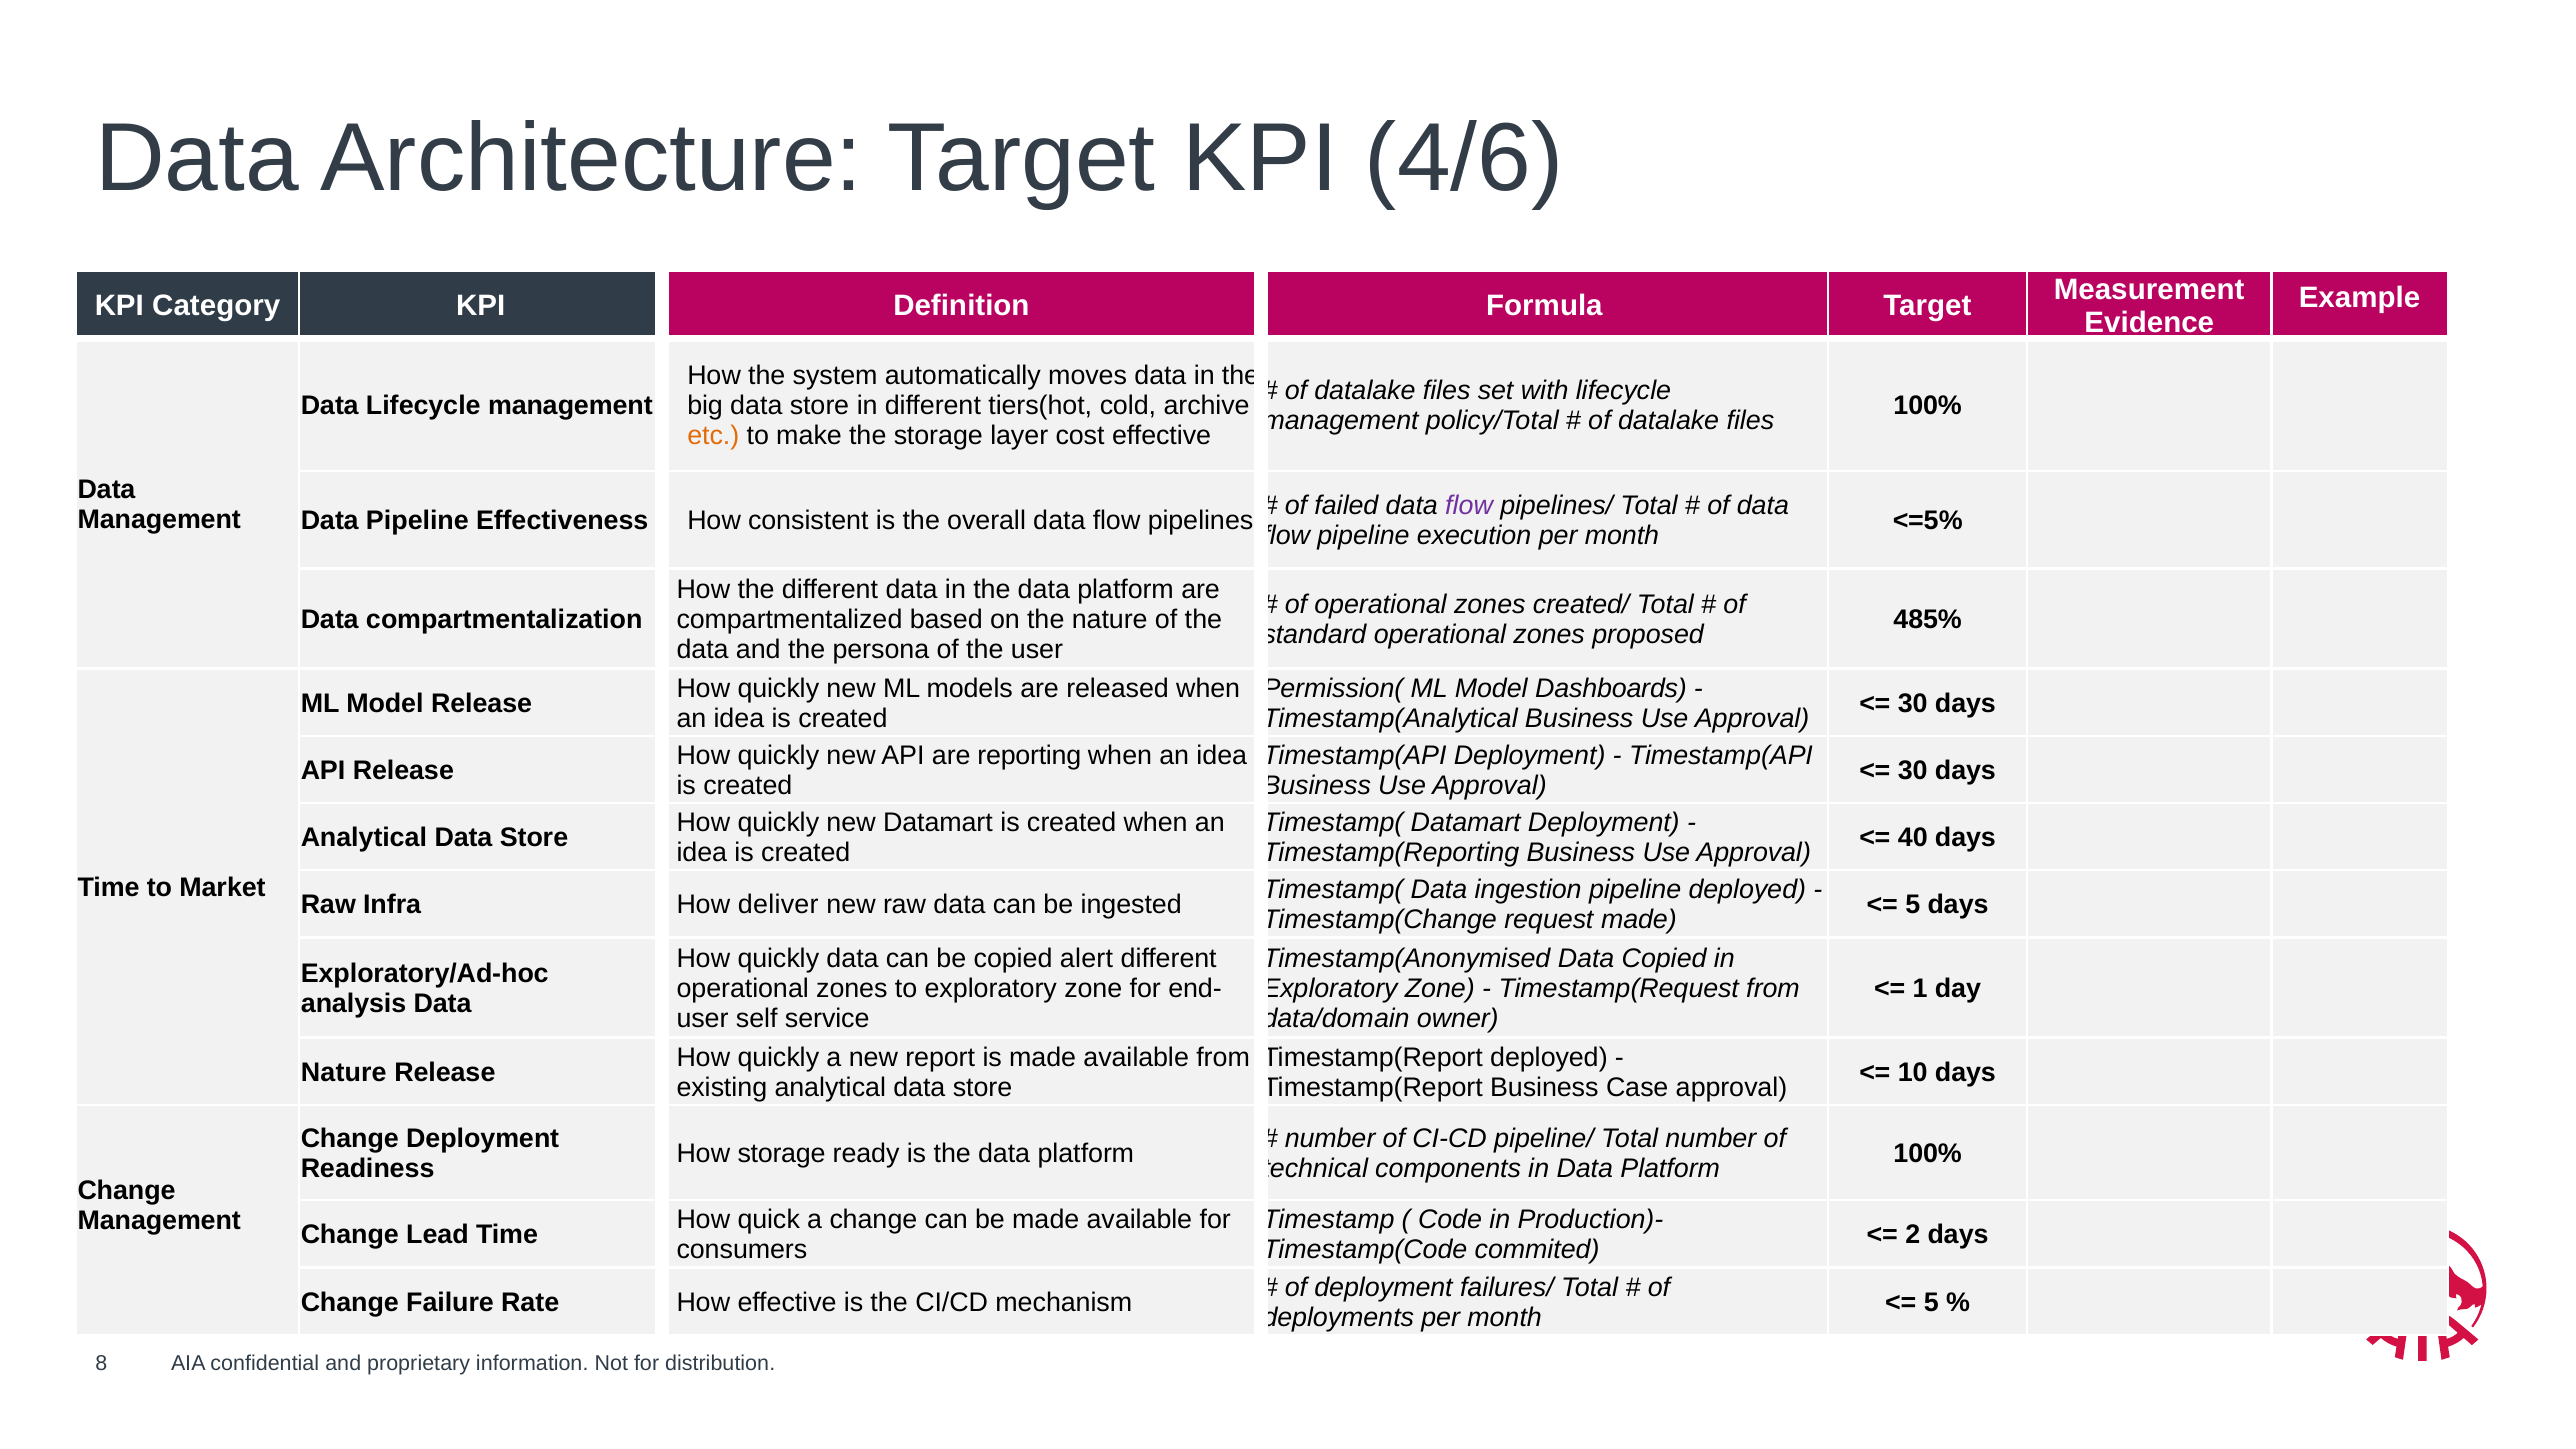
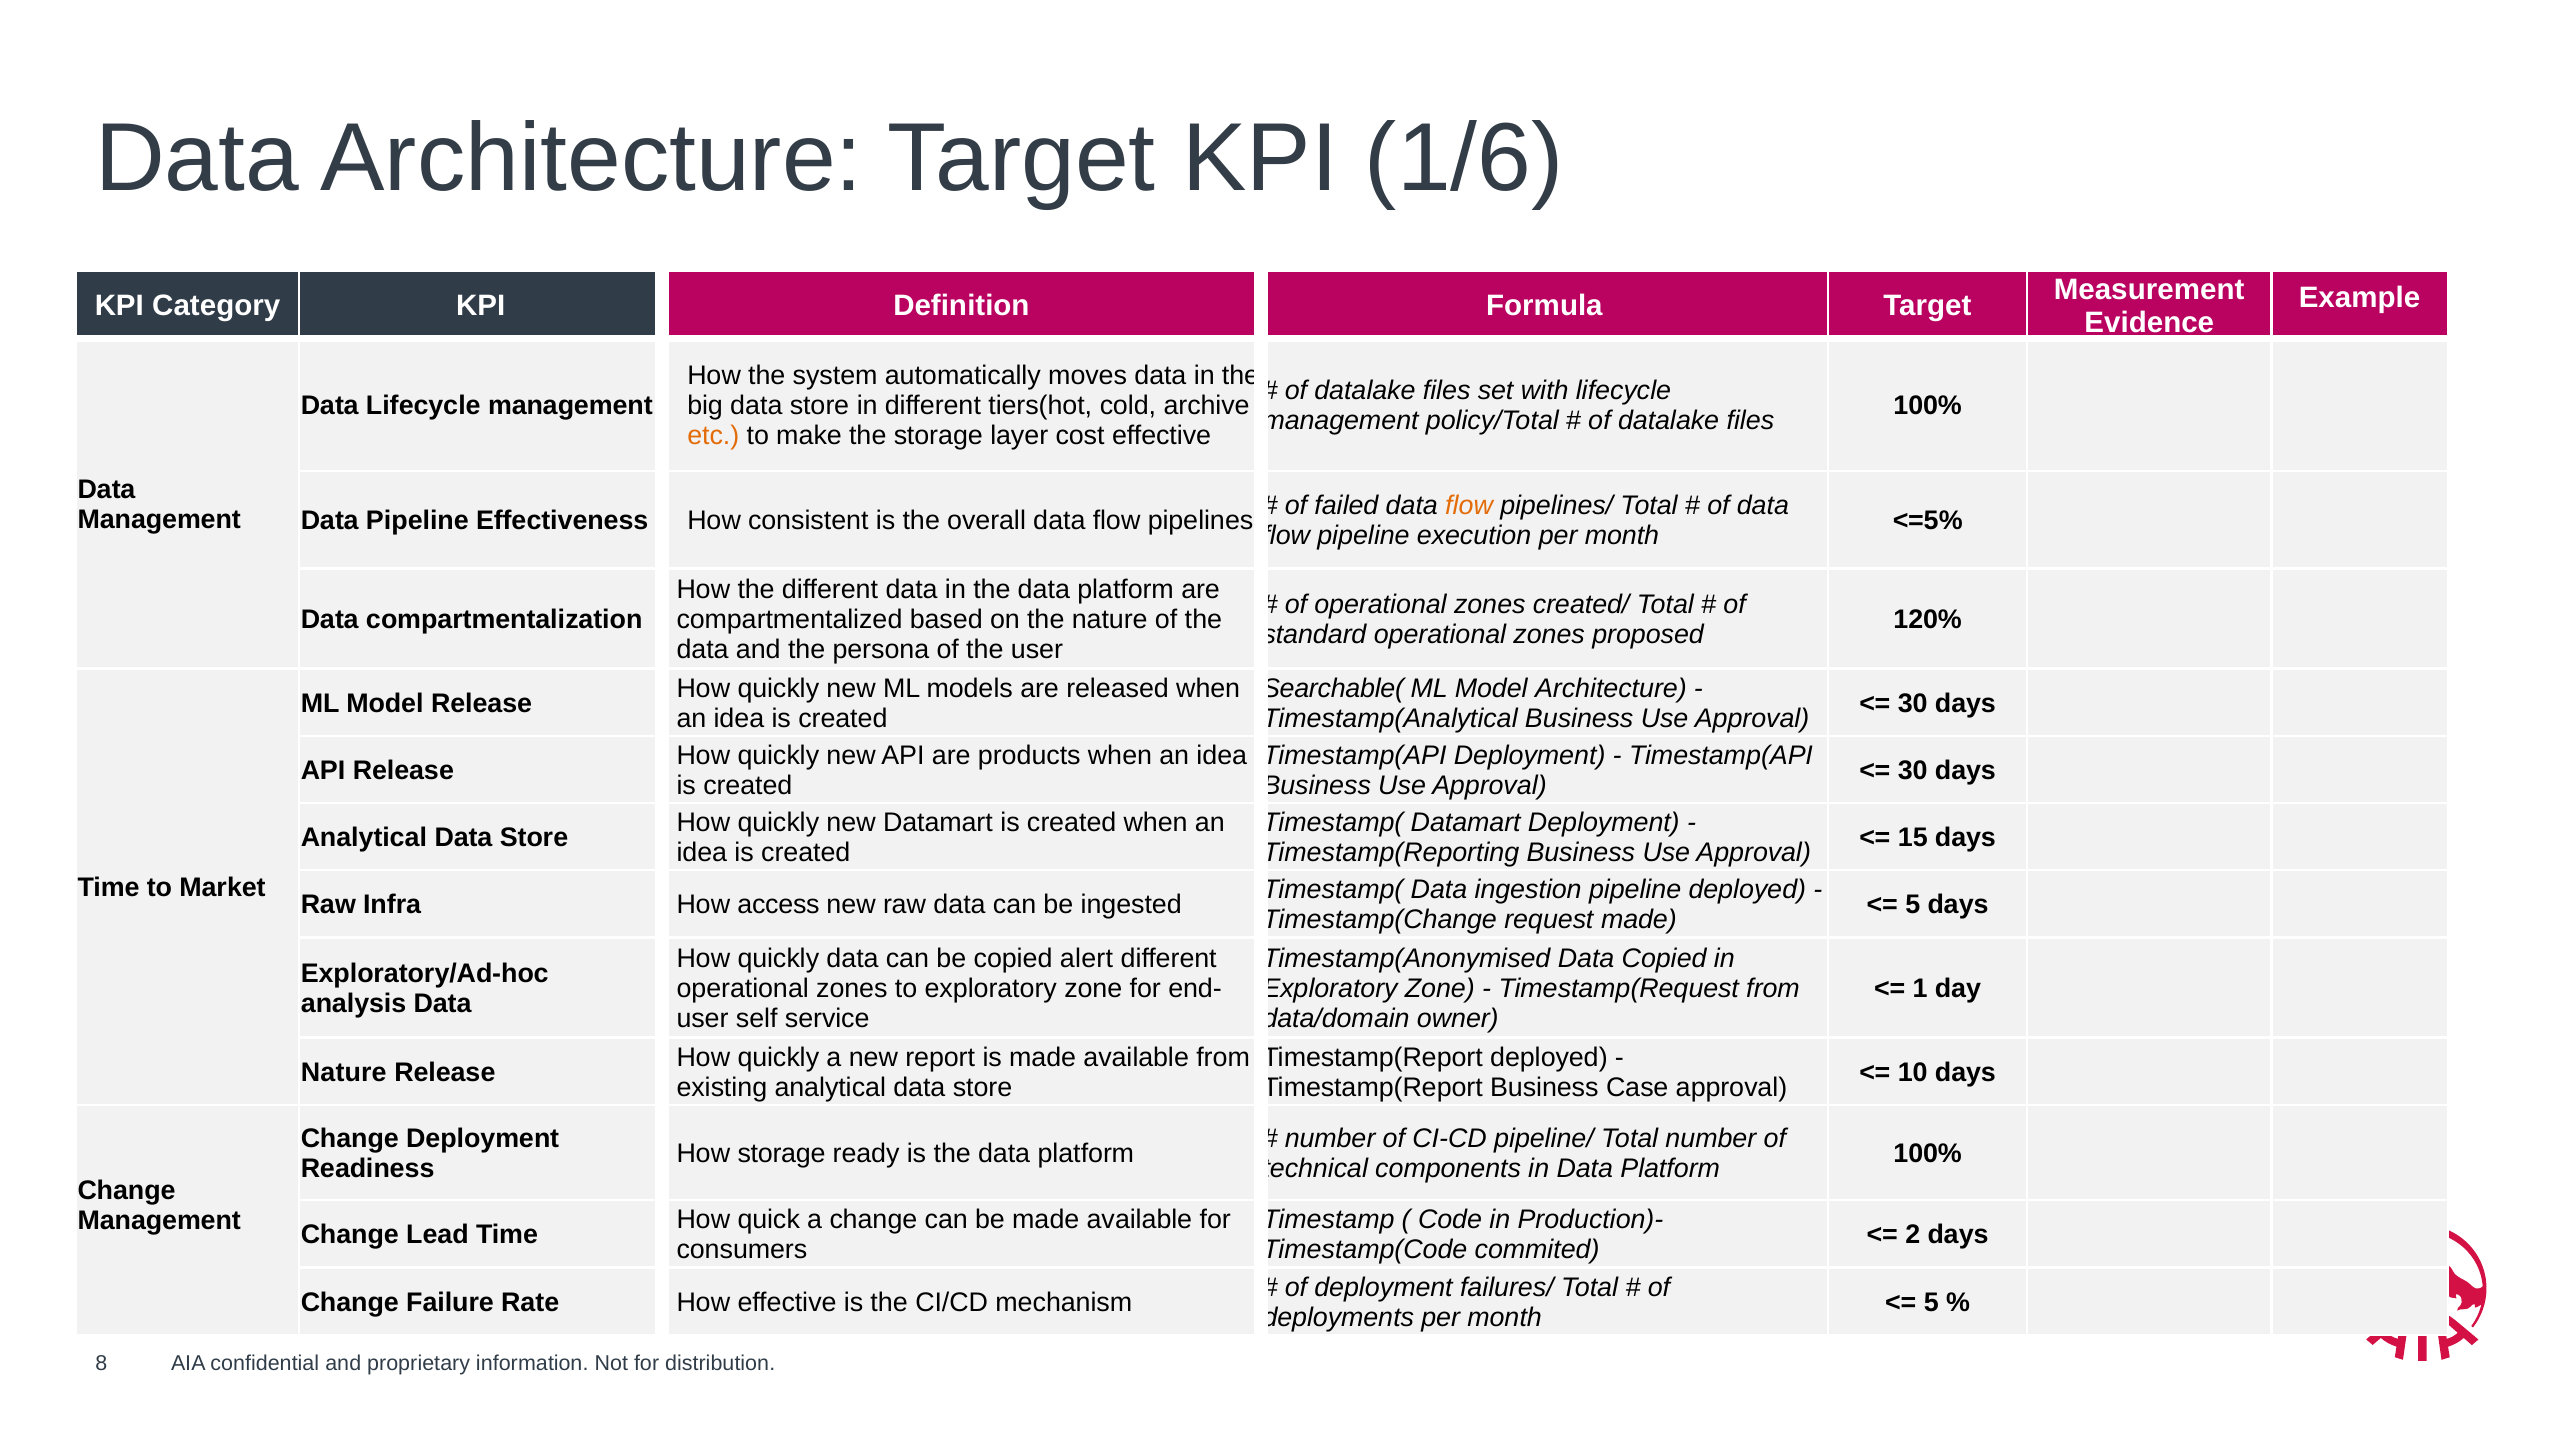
4/6: 4/6 -> 1/6
flow at (1469, 506) colour: purple -> orange
485%: 485% -> 120%
Permission(: Permission( -> Searchable(
Model Dashboards: Dashboards -> Architecture
reporting: reporting -> products
40: 40 -> 15
deliver: deliver -> access
